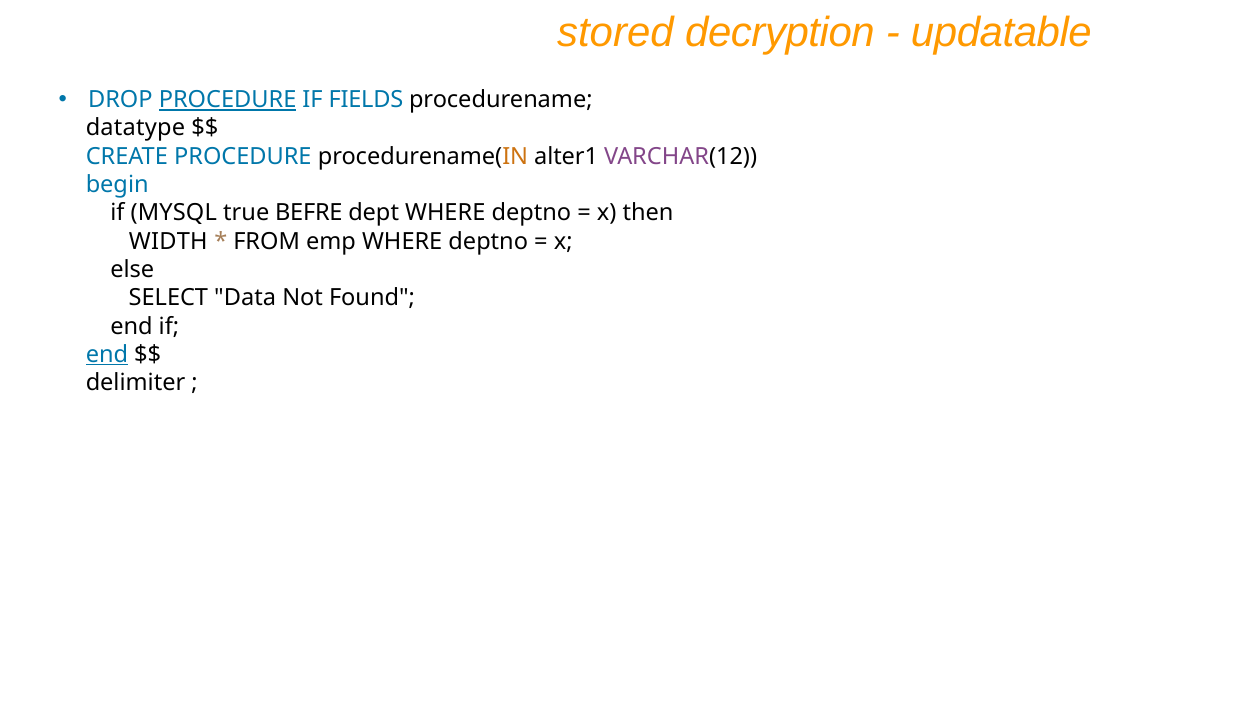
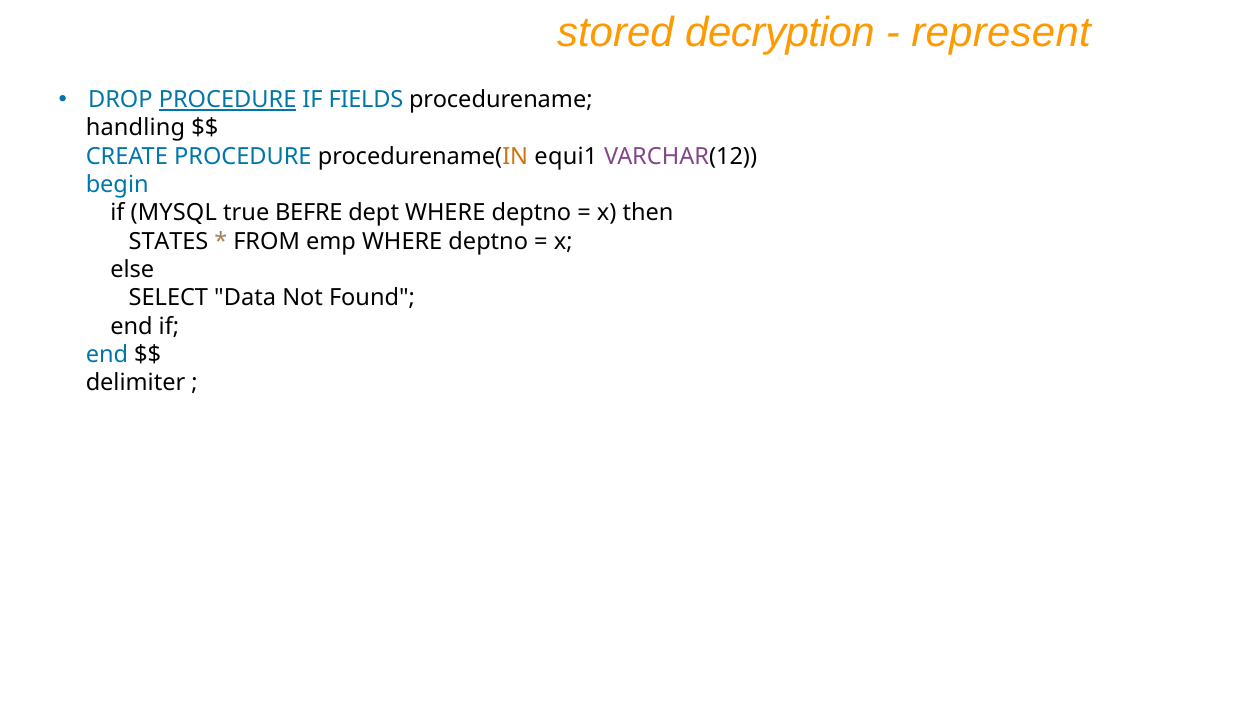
updatable: updatable -> represent
datatype: datatype -> handling
alter1: alter1 -> equi1
WIDTH: WIDTH -> STATES
end at (107, 354) underline: present -> none
